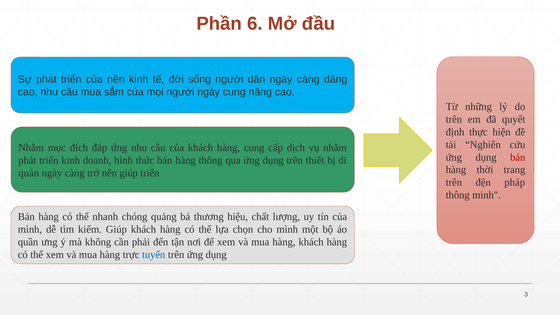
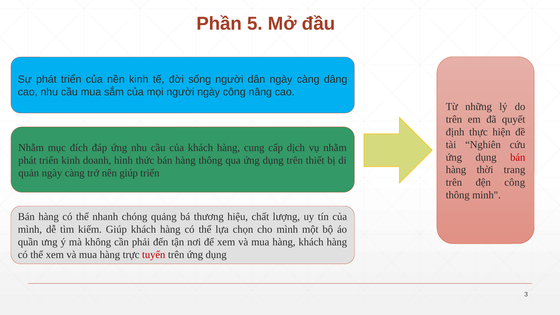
6: 6 -> 5
ngày cung: cung -> công
đện pháp: pháp -> công
tuyến colour: blue -> red
